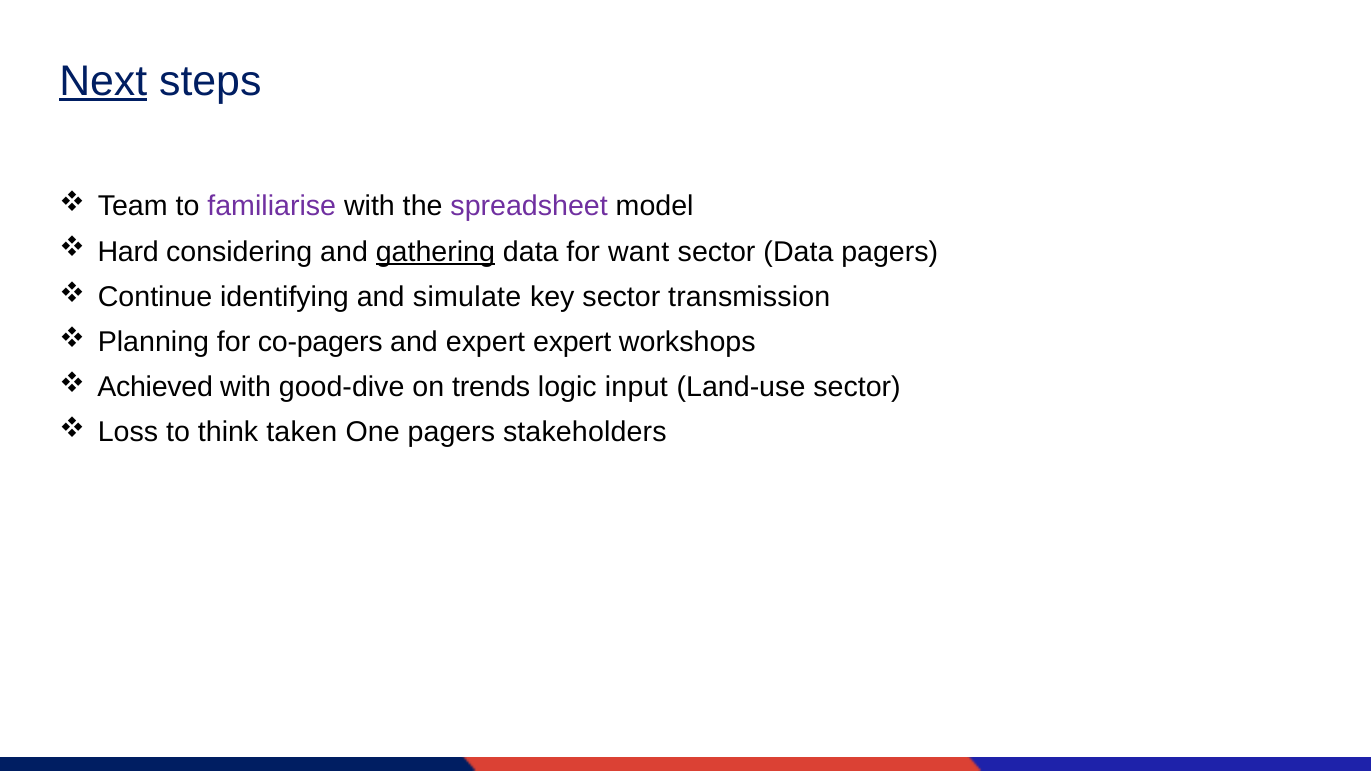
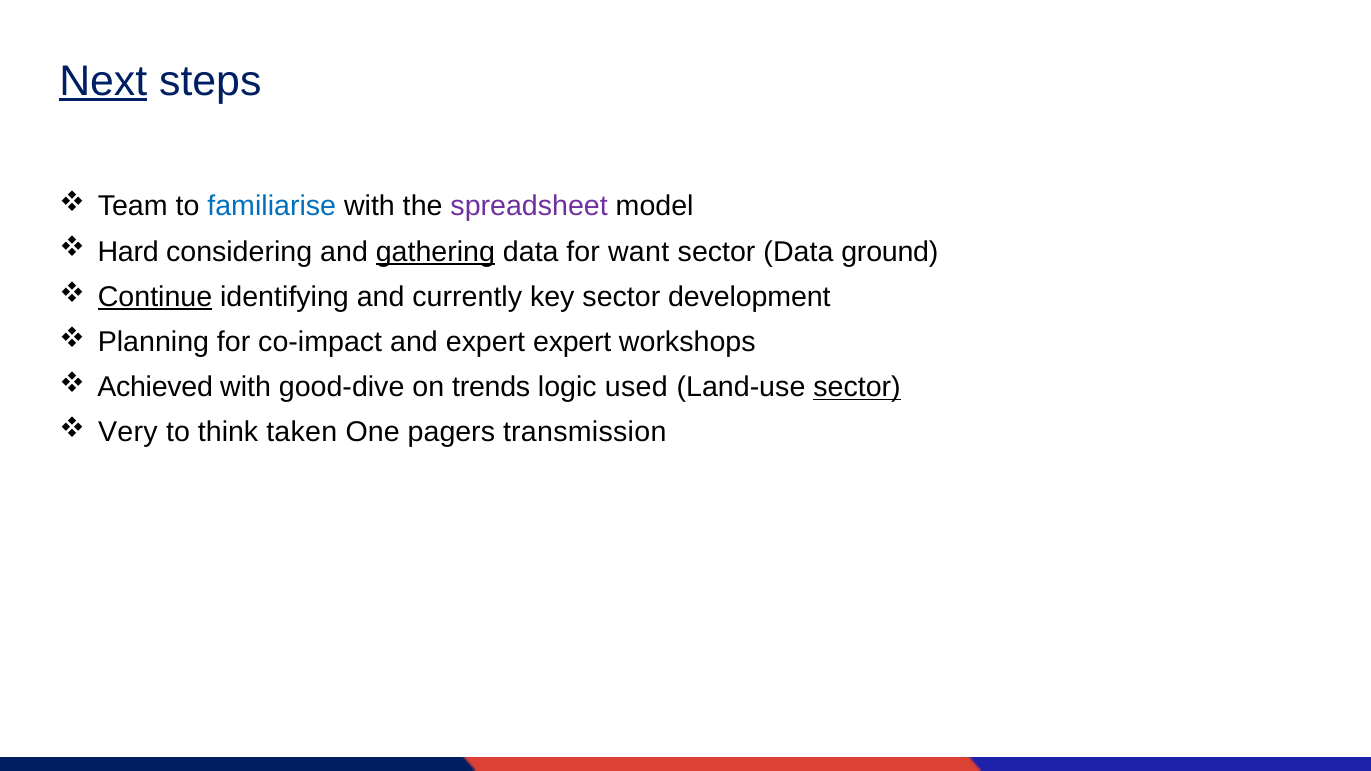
familiarise colour: purple -> blue
Data pagers: pagers -> ground
Continue underline: none -> present
simulate: simulate -> currently
transmission: transmission -> development
co-pagers: co-pagers -> co-impact
input: input -> used
sector at (857, 387) underline: none -> present
Loss: Loss -> Very
stakeholders: stakeholders -> transmission
